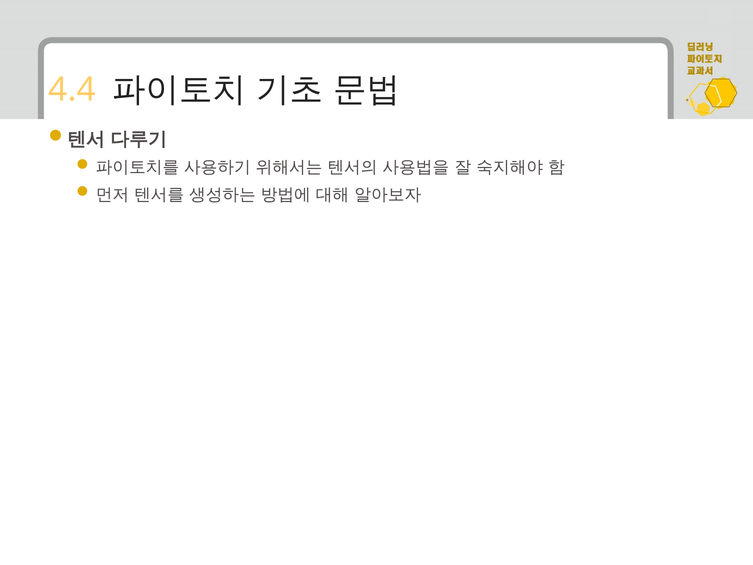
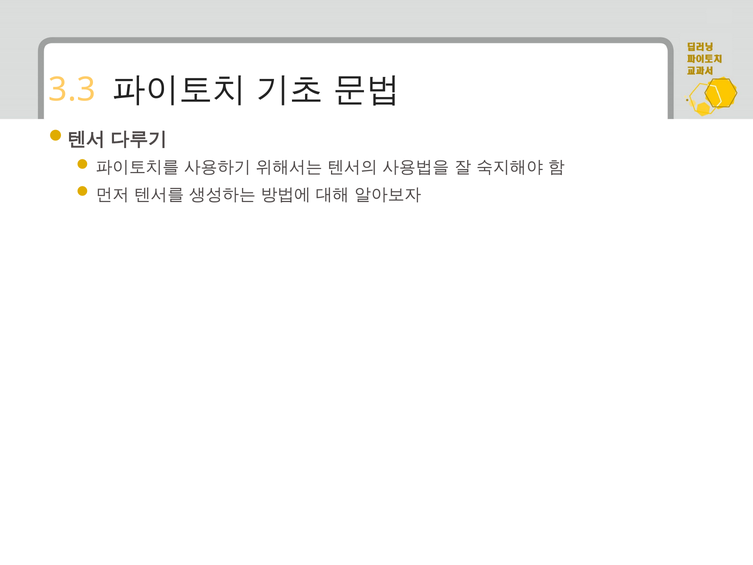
4.4: 4.4 -> 3.3
